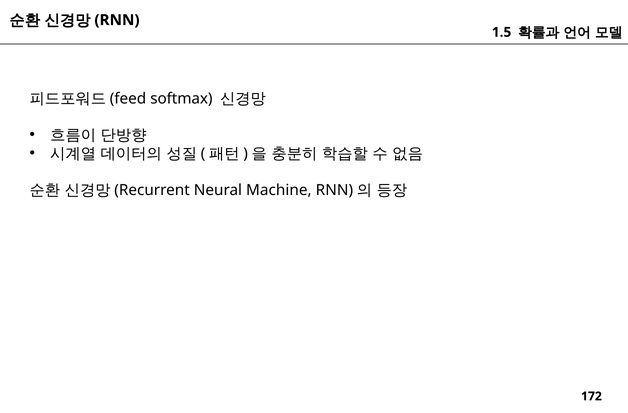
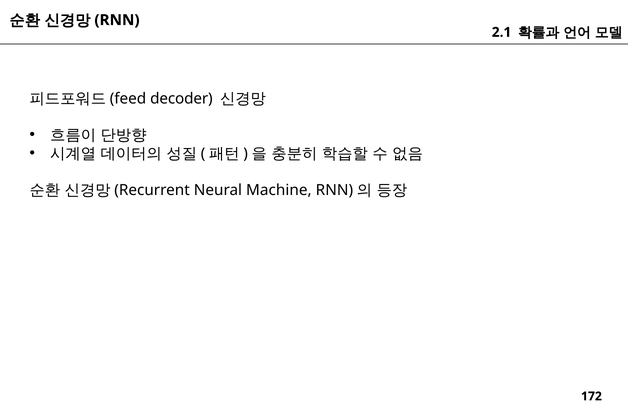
1.5: 1.5 -> 2.1
softmax: softmax -> decoder
